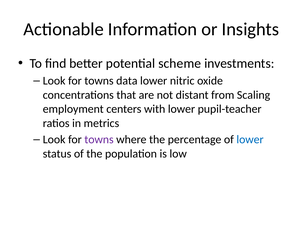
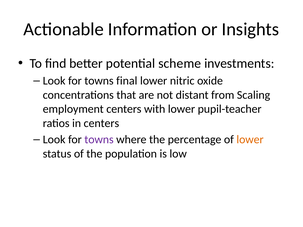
data: data -> final
in metrics: metrics -> centers
lower at (250, 140) colour: blue -> orange
